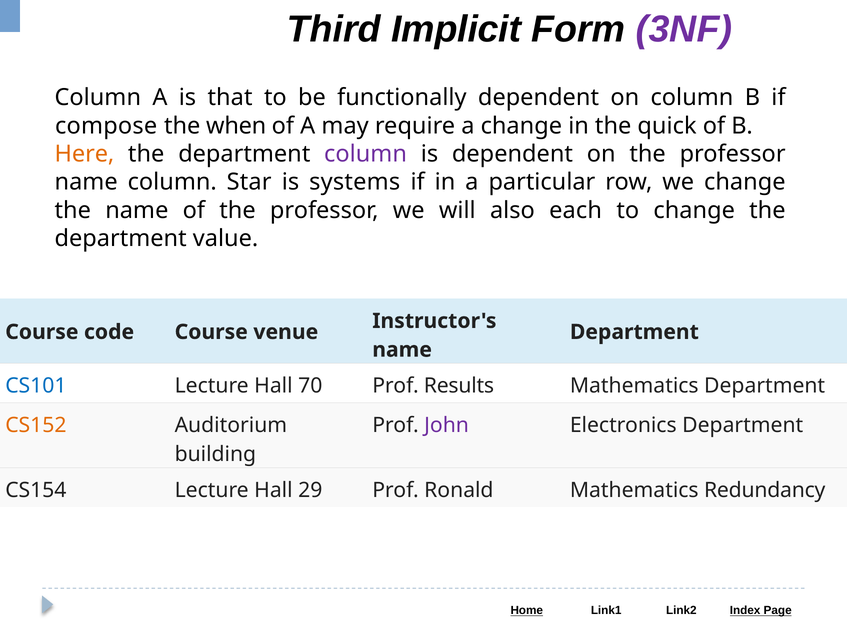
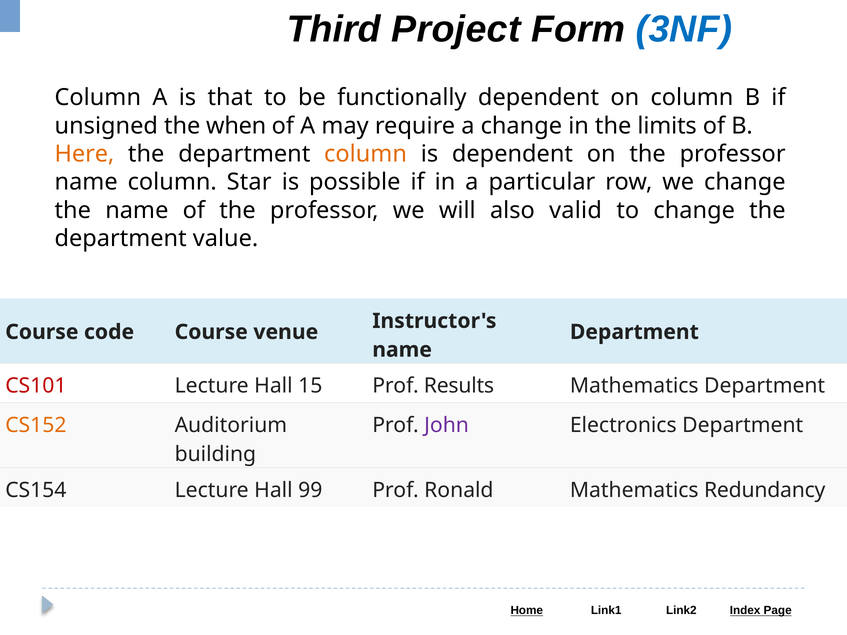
Implicit: Implicit -> Project
3NF colour: purple -> blue
compose: compose -> unsigned
quick: quick -> limits
column at (366, 154) colour: purple -> orange
systems: systems -> possible
each: each -> valid
CS101 colour: blue -> red
70: 70 -> 15
29: 29 -> 99
